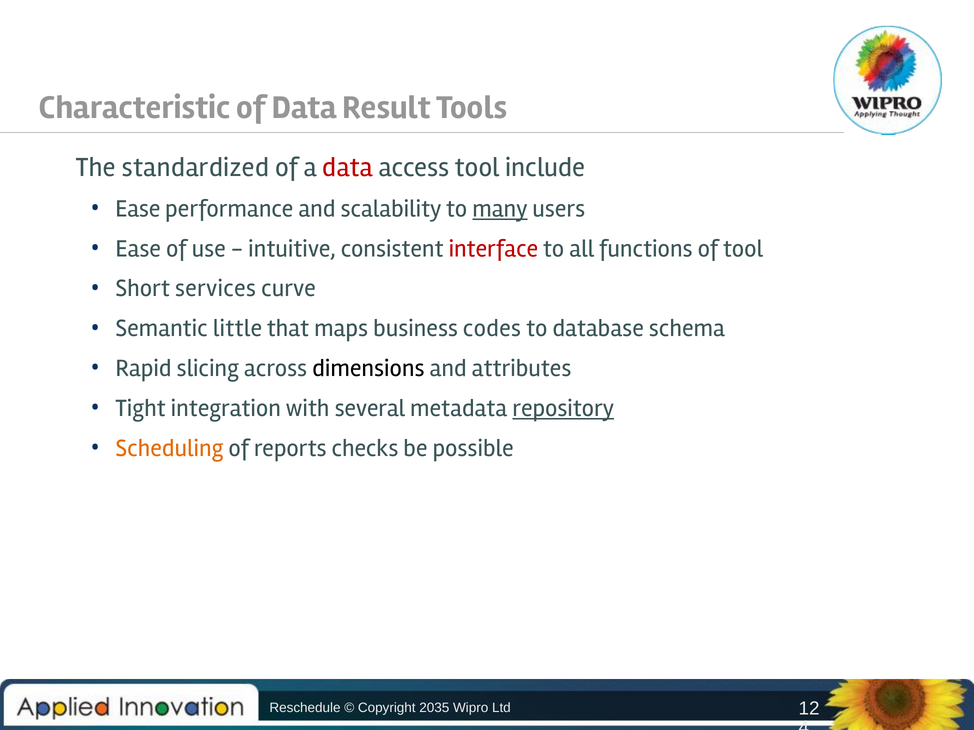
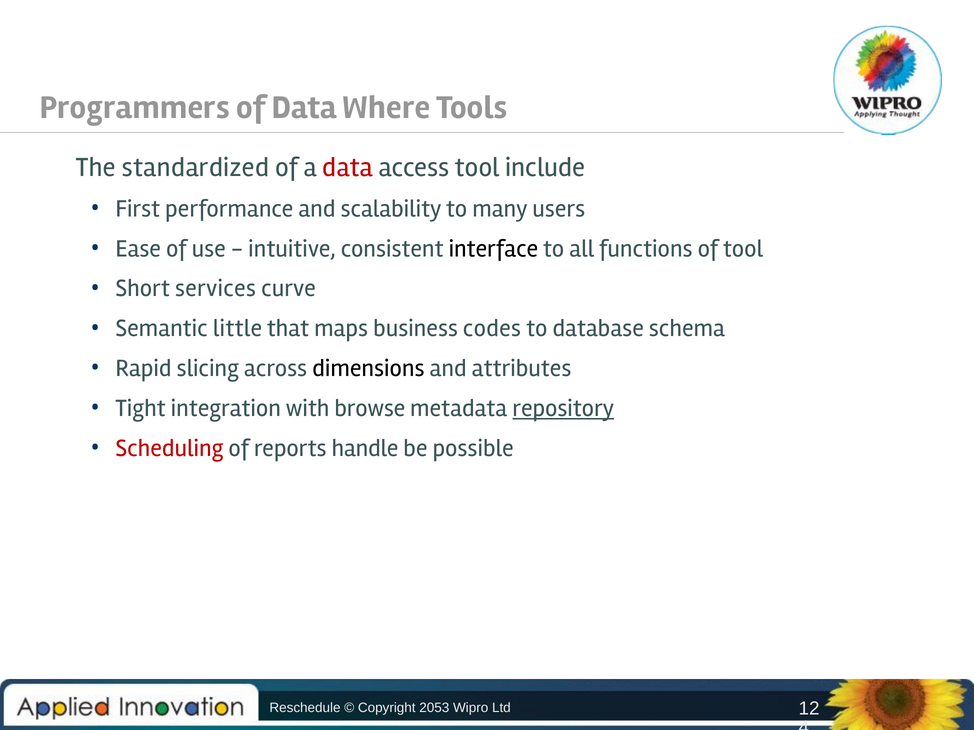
Characteristic: Characteristic -> Programmers
Result: Result -> Where
Ease at (138, 209): Ease -> First
many underline: present -> none
interface colour: red -> black
several: several -> browse
Scheduling colour: orange -> red
checks: checks -> handle
2035: 2035 -> 2053
